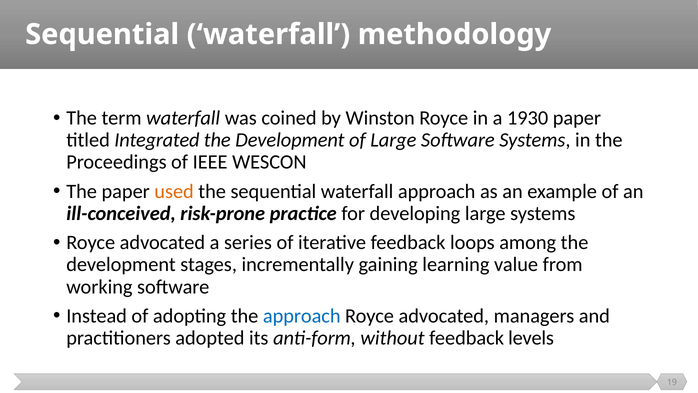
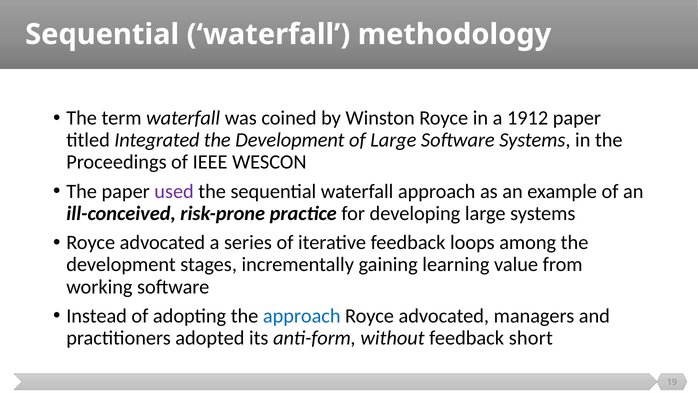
1930: 1930 -> 1912
used colour: orange -> purple
levels: levels -> short
